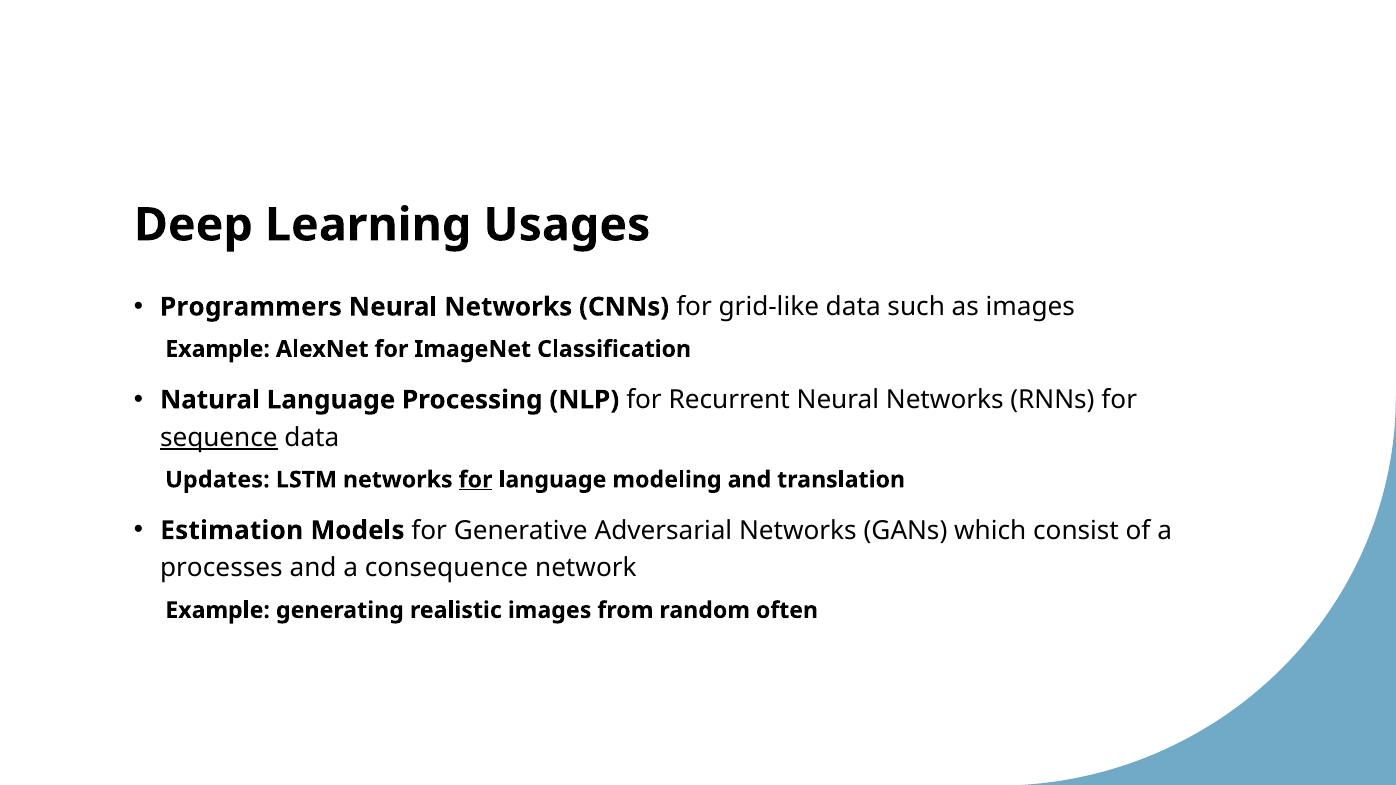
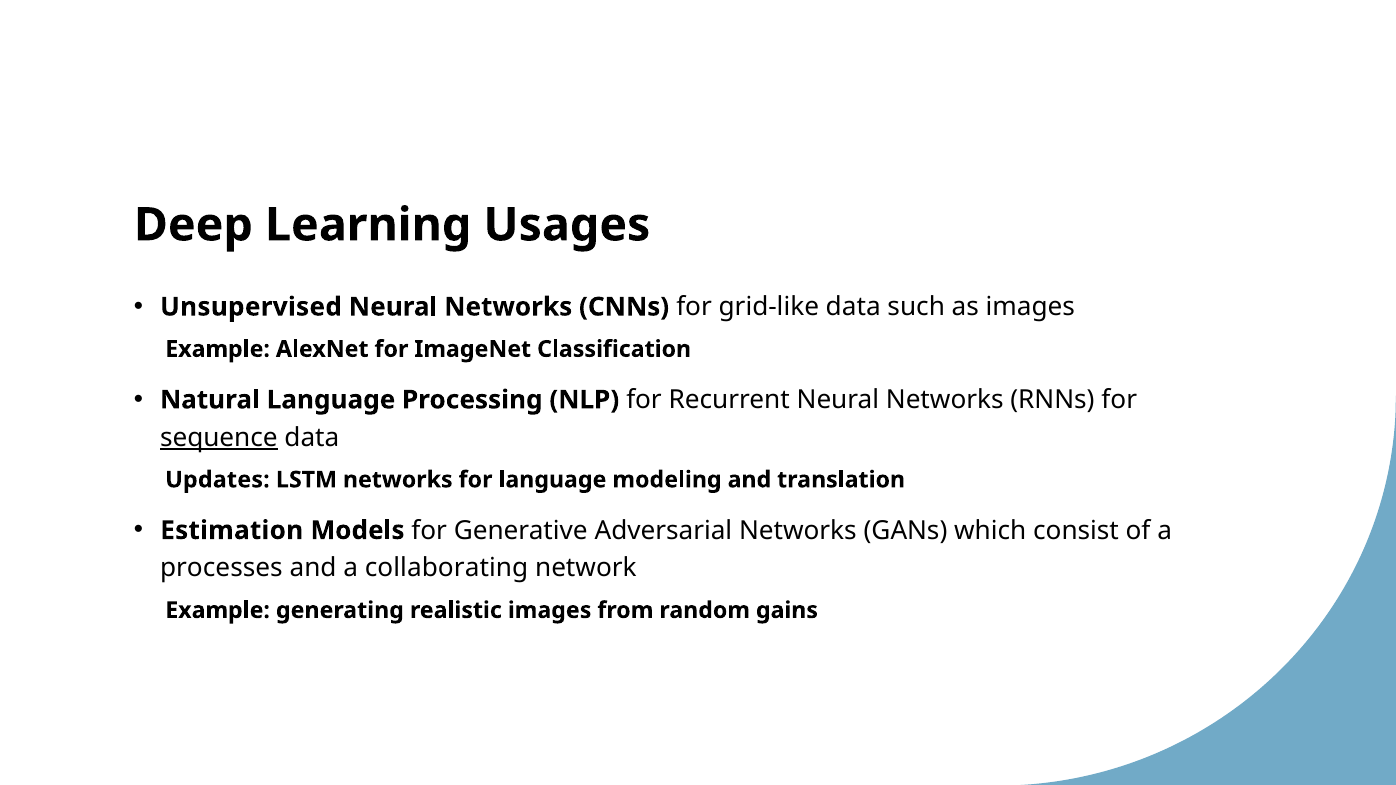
Programmers: Programmers -> Unsupervised
for at (475, 480) underline: present -> none
consequence: consequence -> collaborating
often: often -> gains
